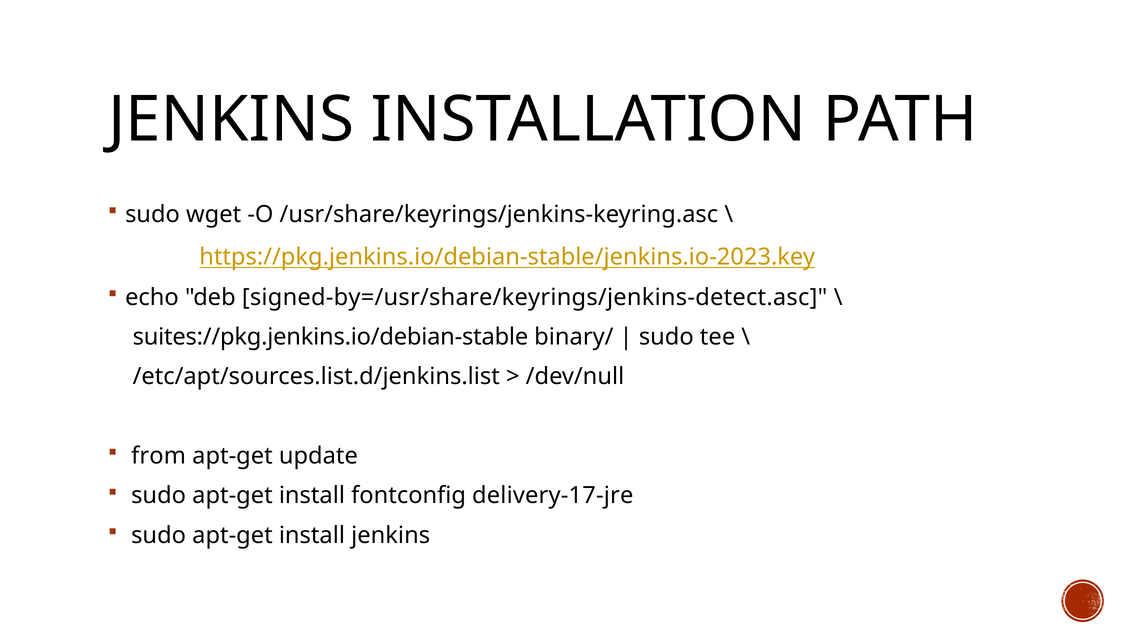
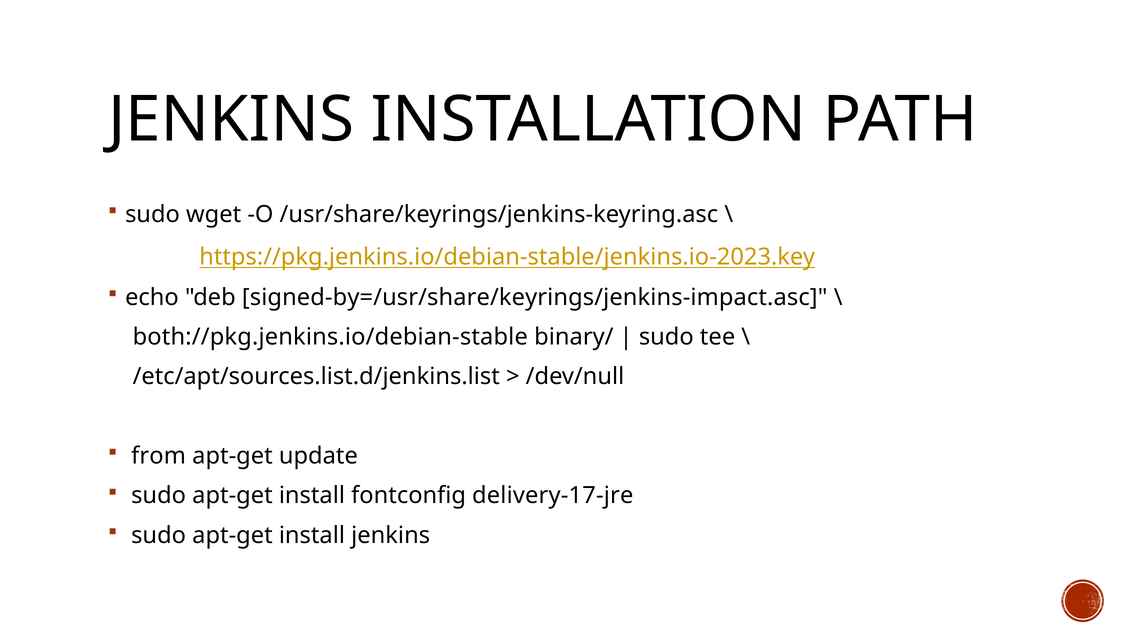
signed-by=/usr/share/keyrings/jenkins-detect.asc: signed-by=/usr/share/keyrings/jenkins-detect.asc -> signed-by=/usr/share/keyrings/jenkins-impact.asc
suites://pkg.jenkins.io/debian-stable: suites://pkg.jenkins.io/debian-stable -> both://pkg.jenkins.io/debian-stable
